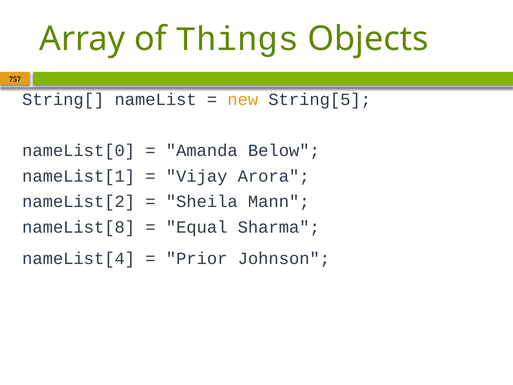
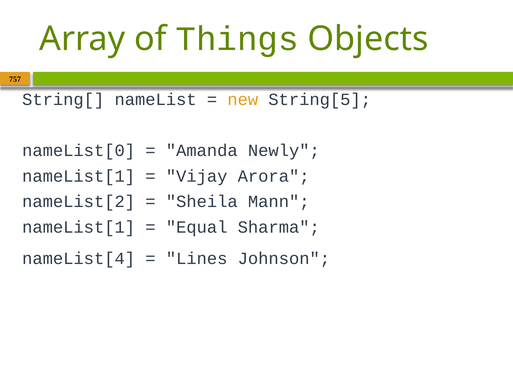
Below: Below -> Newly
nameList[8 at (79, 227): nameList[8 -> nameList[1
Prior: Prior -> Lines
